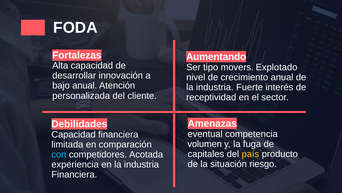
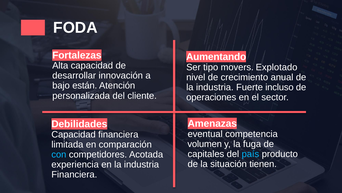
bajo anual: anual -> están
interés: interés -> incluso
receptividad: receptividad -> operaciones
país colour: yellow -> light blue
riesgo: riesgo -> tienen
